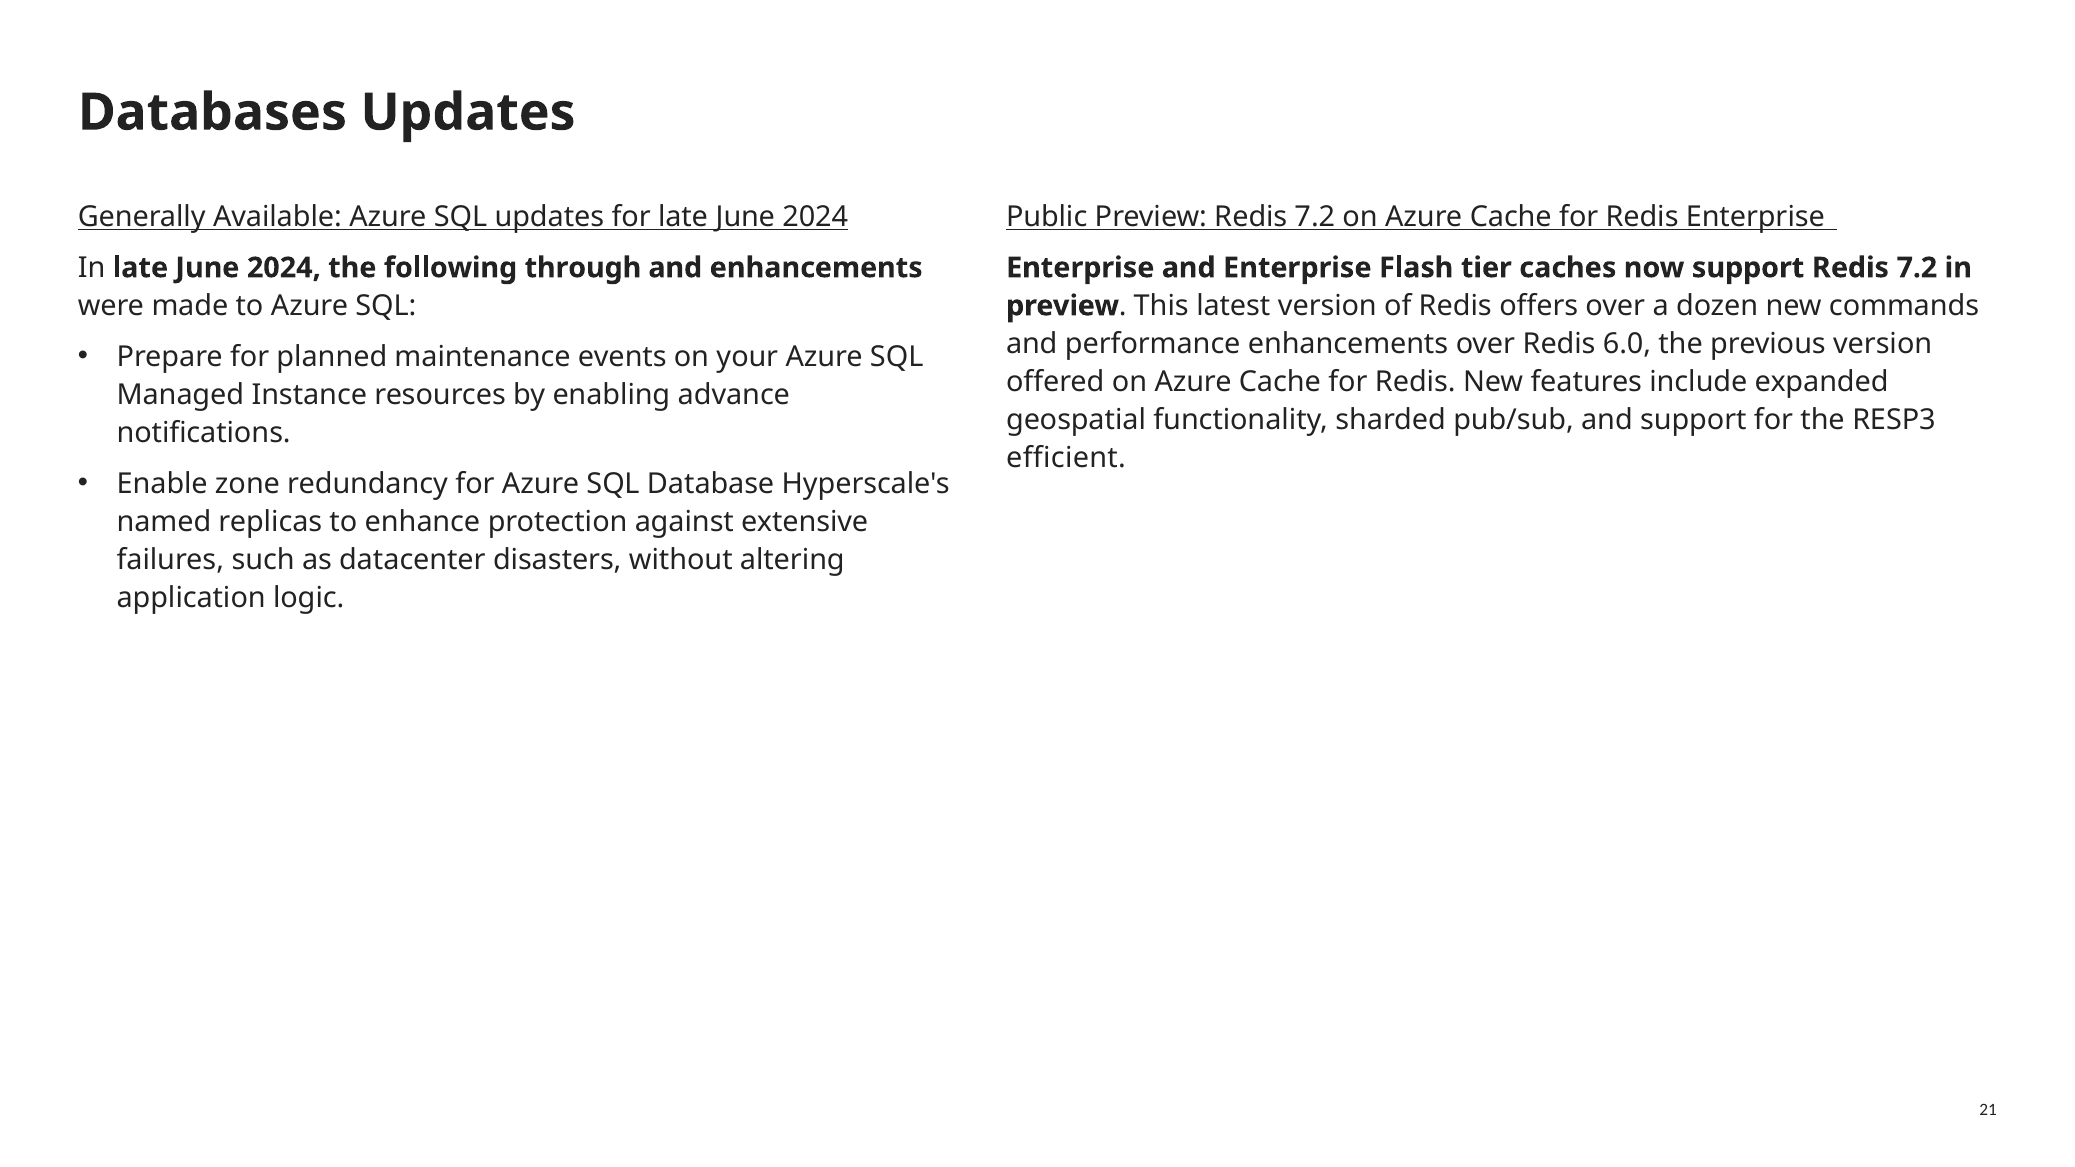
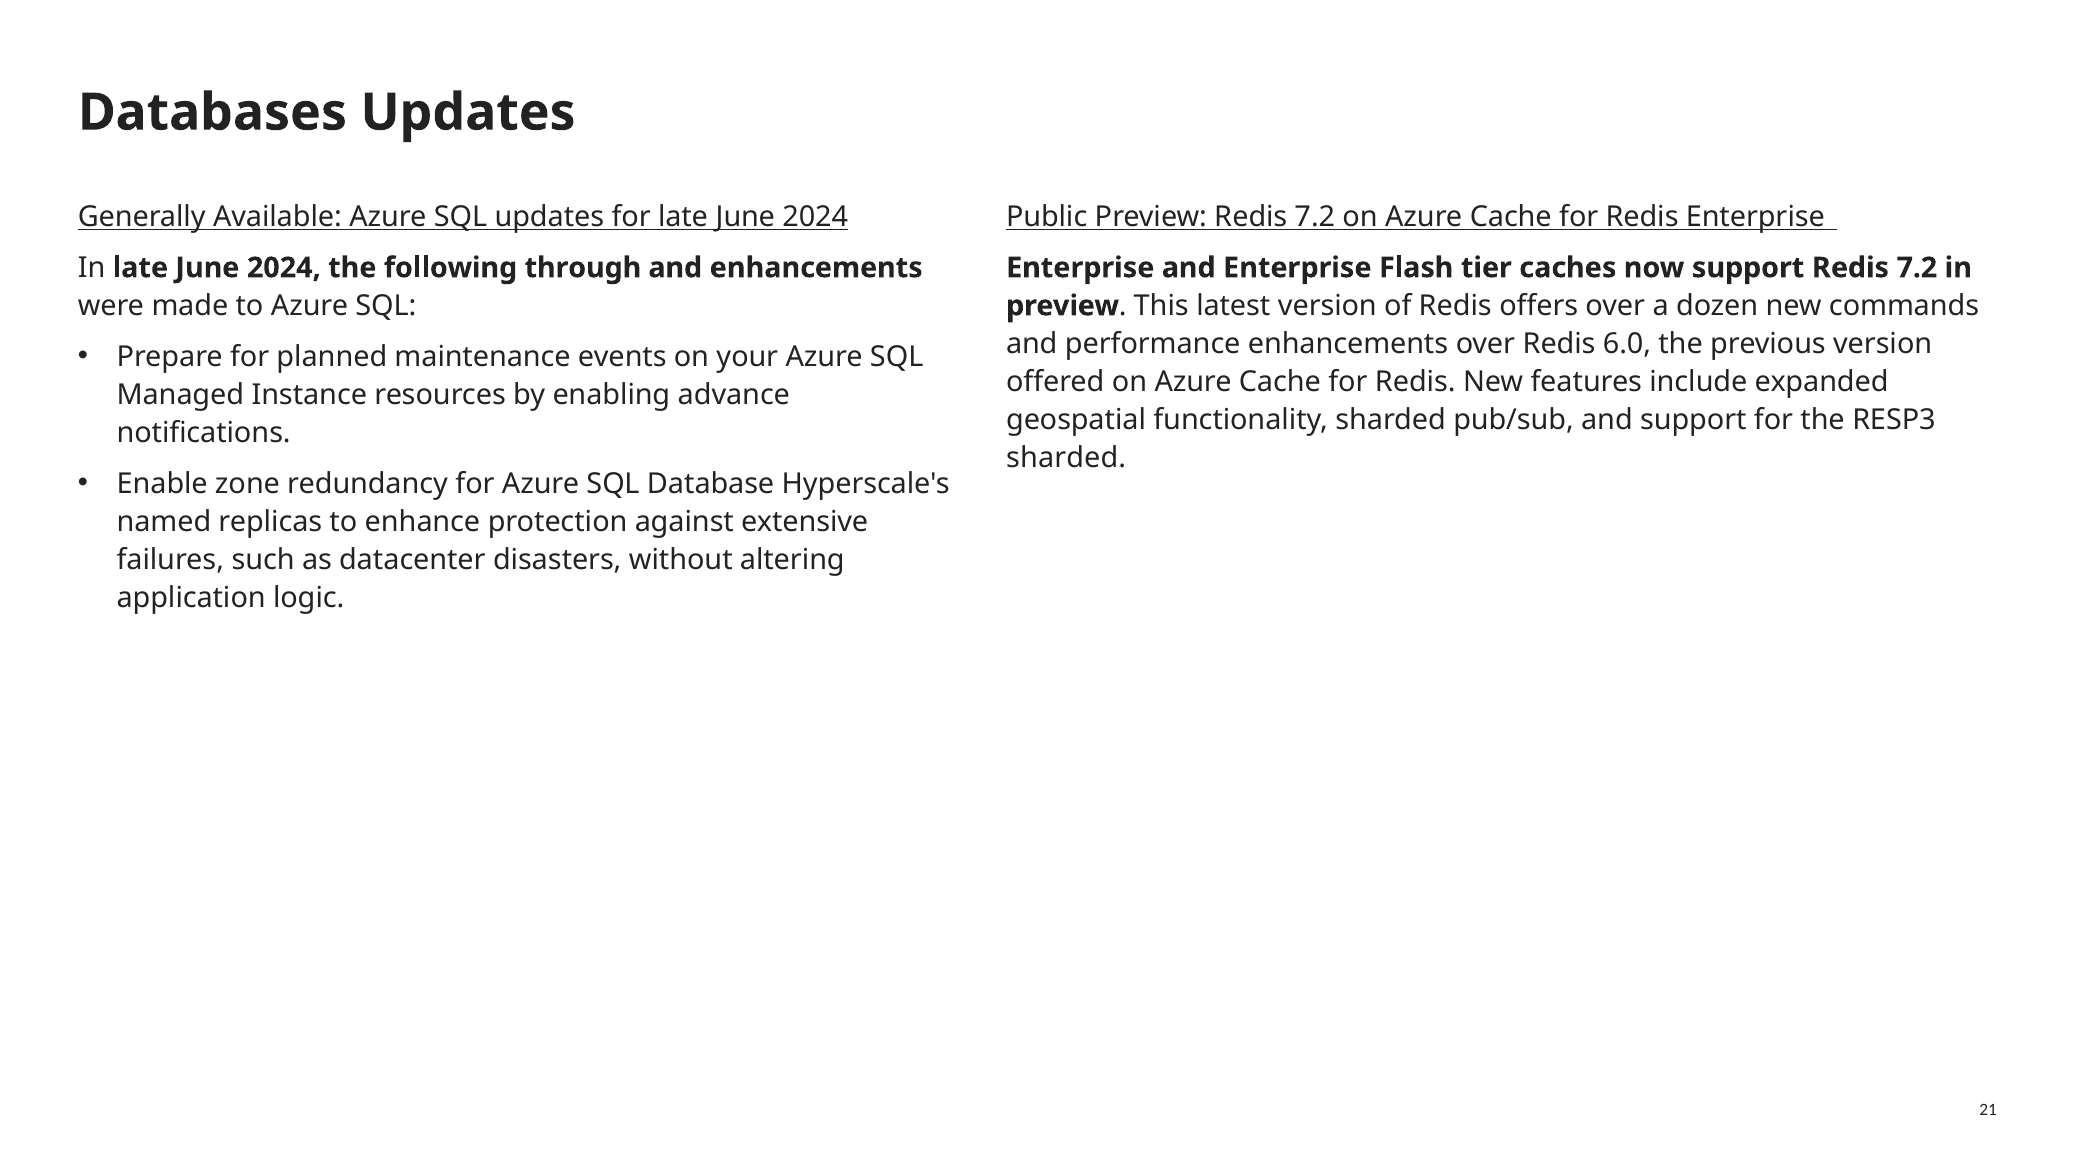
efficient at (1066, 458): efficient -> sharded
